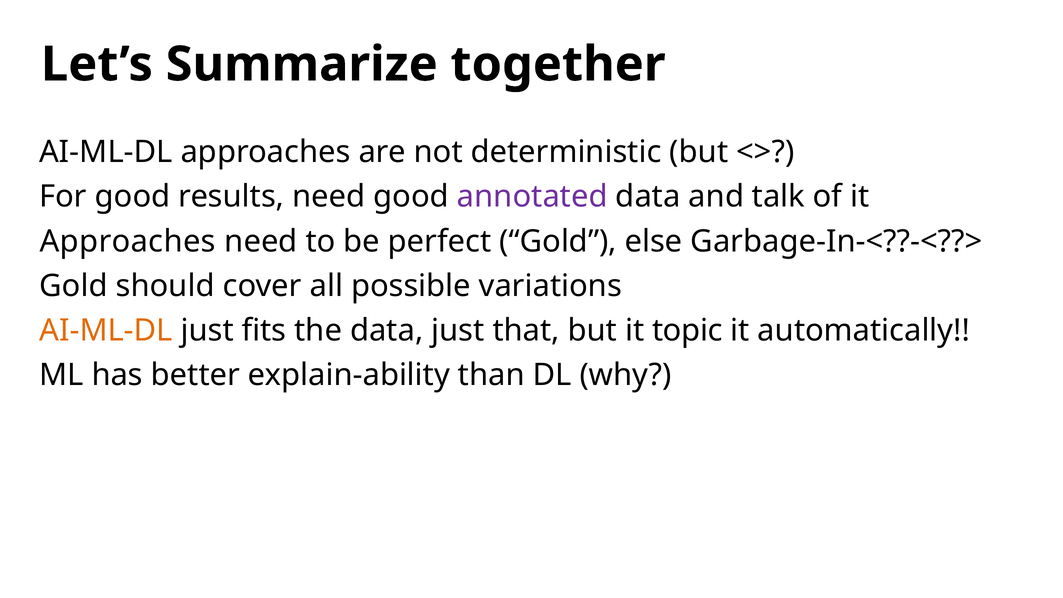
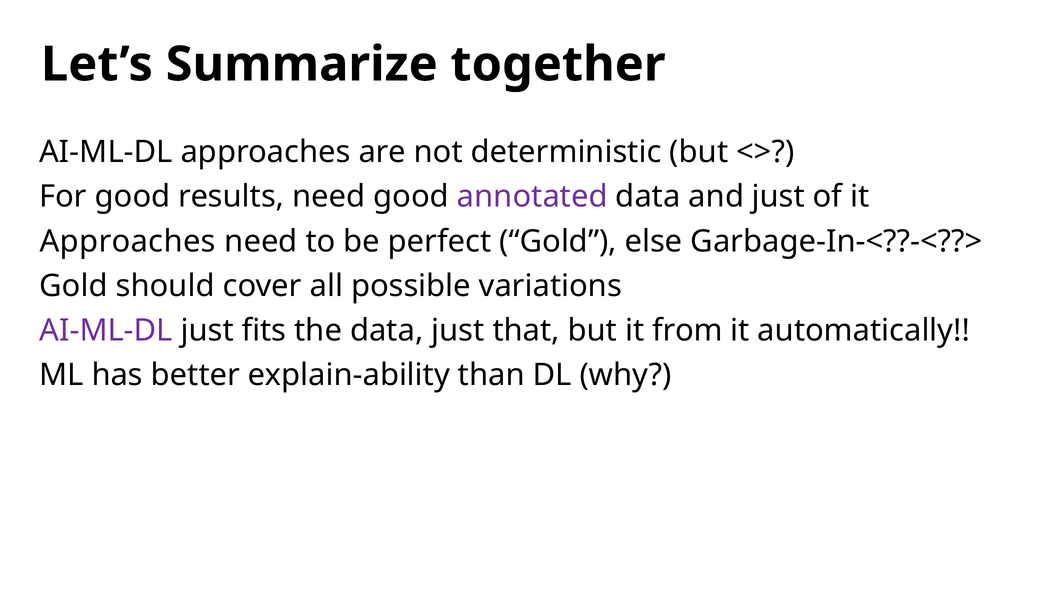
and talk: talk -> just
AI-ML-DL at (106, 330) colour: orange -> purple
topic: topic -> from
